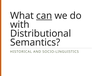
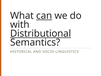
Distributional underline: none -> present
